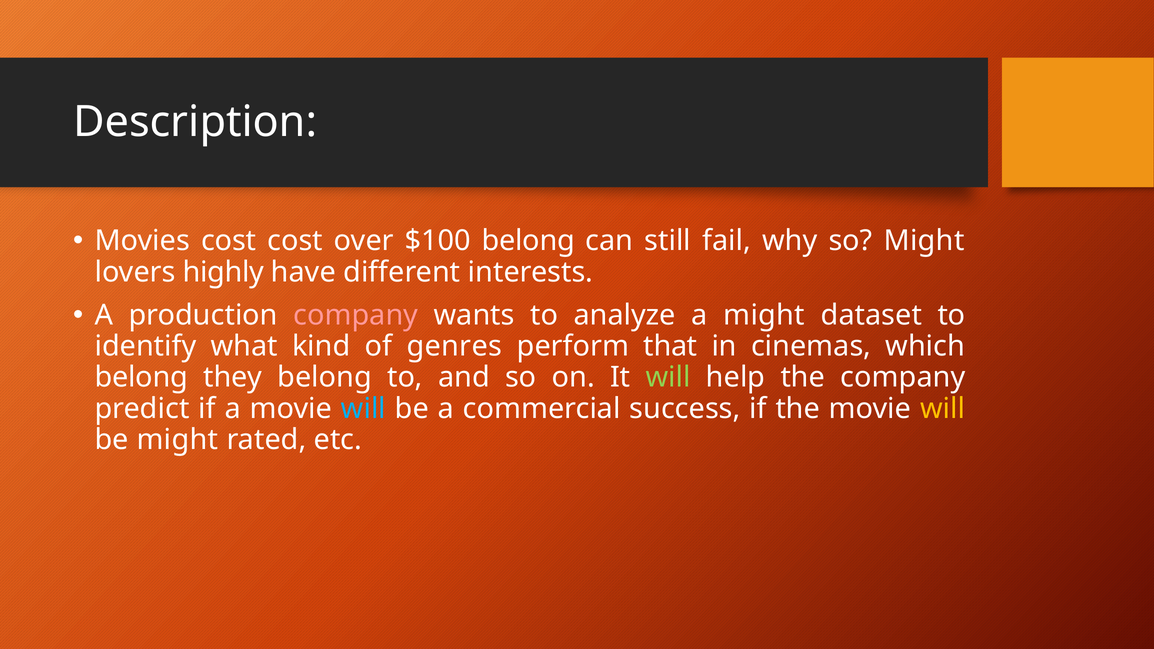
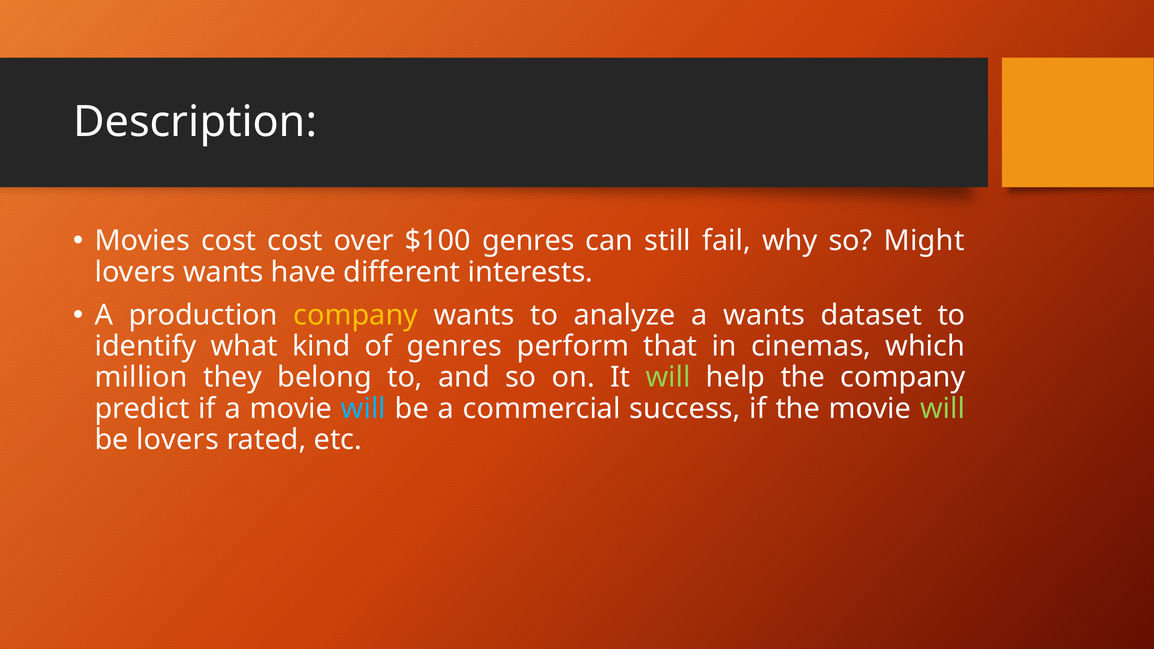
$100 belong: belong -> genres
lovers highly: highly -> wants
company at (356, 315) colour: pink -> yellow
a might: might -> wants
belong at (141, 378): belong -> million
will at (943, 409) colour: yellow -> light green
be might: might -> lovers
